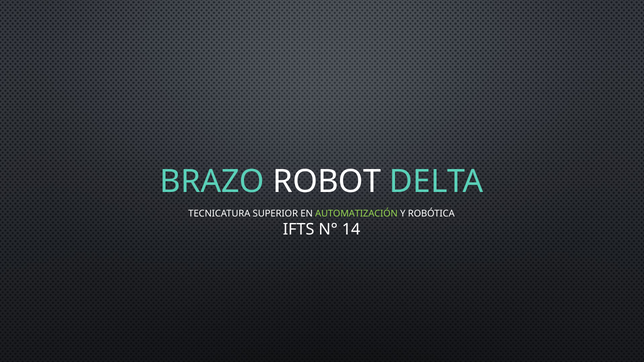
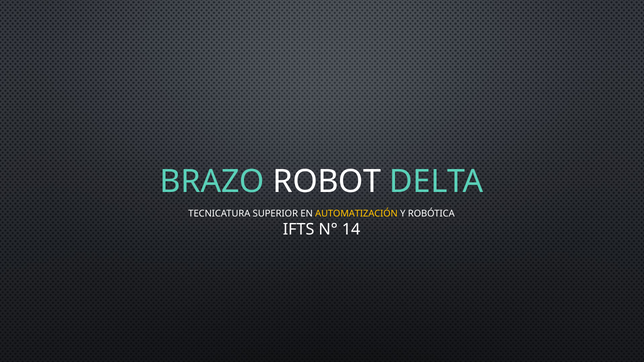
AUTOMATIZACIÓN colour: light green -> yellow
